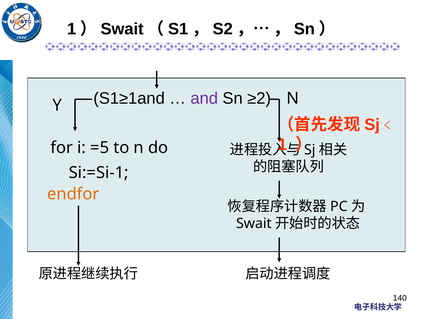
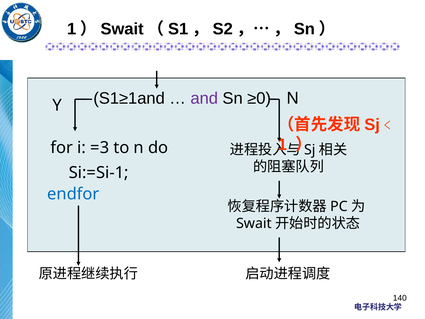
≥2: ≥2 -> ≥0
=5: =5 -> =3
endfor colour: orange -> blue
